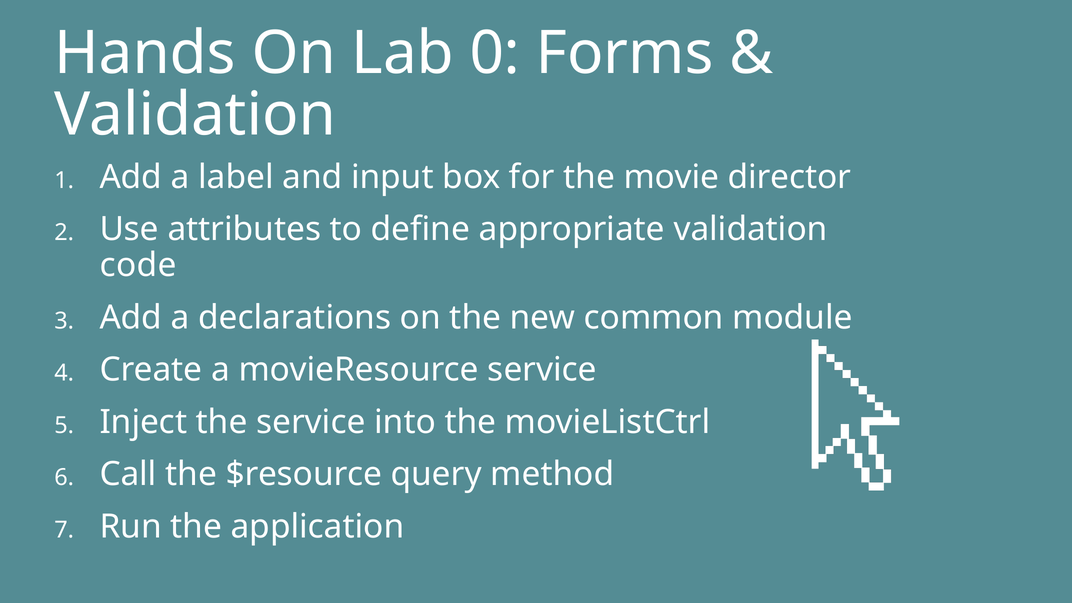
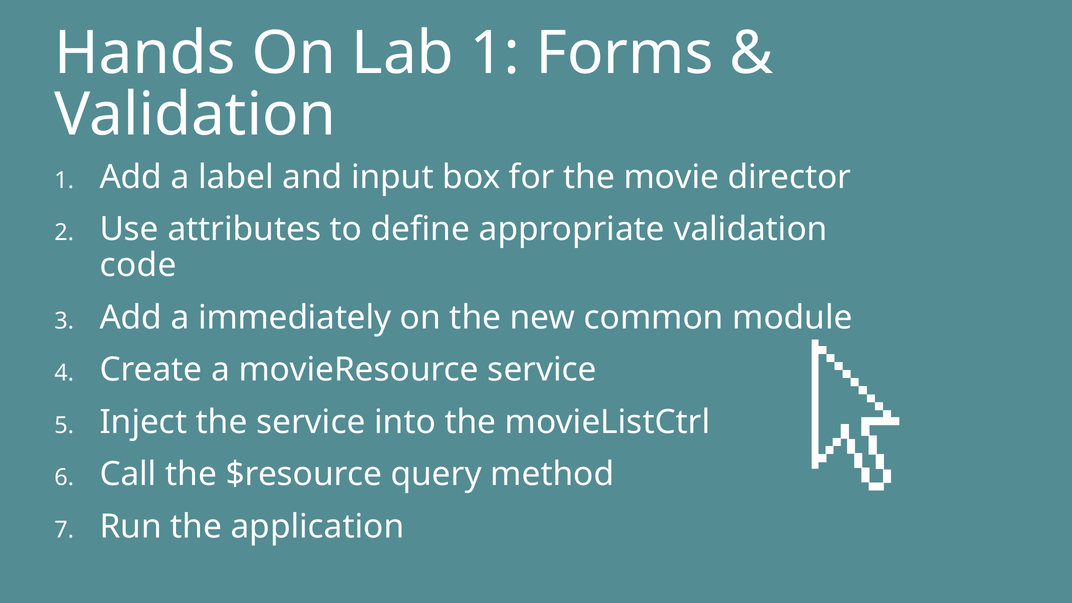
Lab 0: 0 -> 1
declarations: declarations -> immediately
